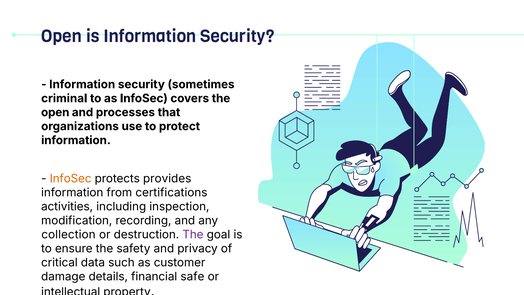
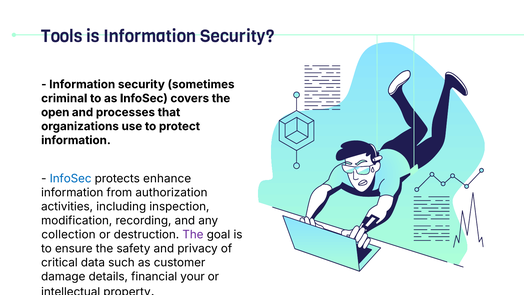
Open at (62, 36): Open -> Tools
InfoSec at (71, 179) colour: orange -> blue
provides: provides -> enhance
certifications: certifications -> authorization
safe: safe -> your
